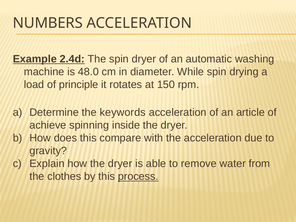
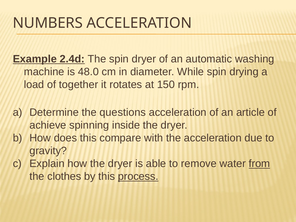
principle: principle -> together
keywords: keywords -> questions
from underline: none -> present
